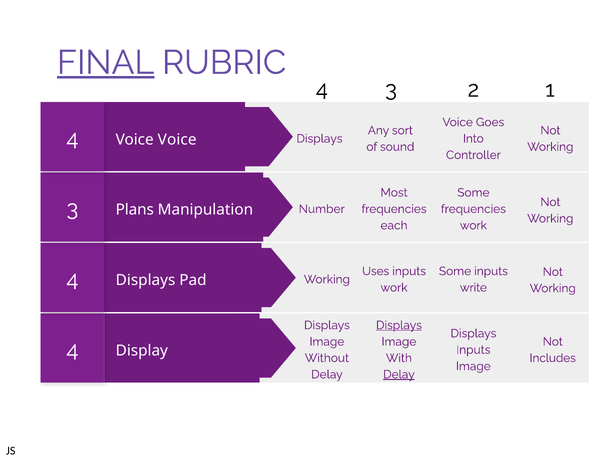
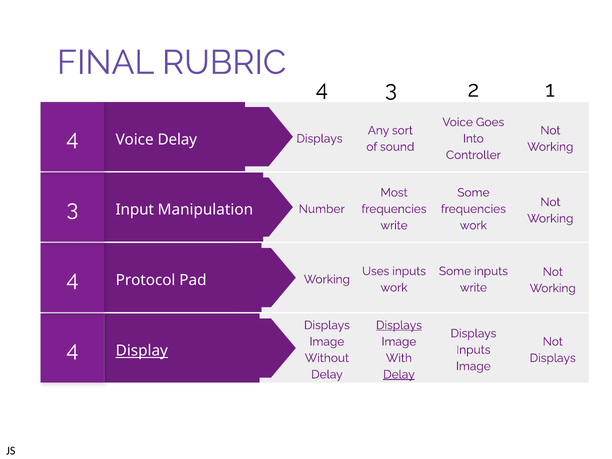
FINAL underline: present -> none
Voice Voice: Voice -> Delay
Plans: Plans -> Input
each at (394, 225): each -> write
Displays at (146, 280): Displays -> Protocol
Display underline: none -> present
Includes at (553, 358): Includes -> Displays
